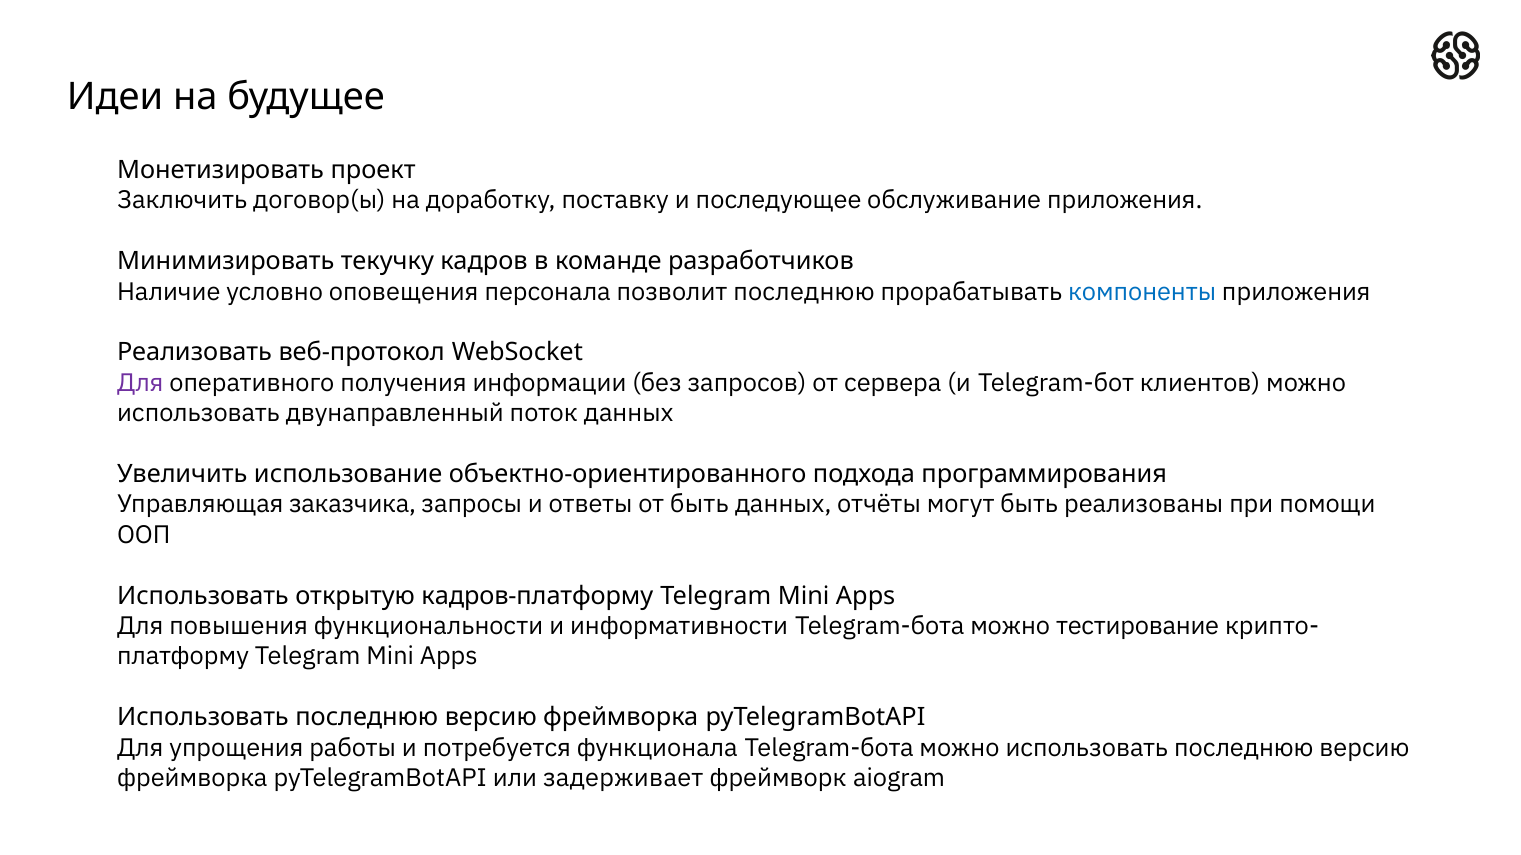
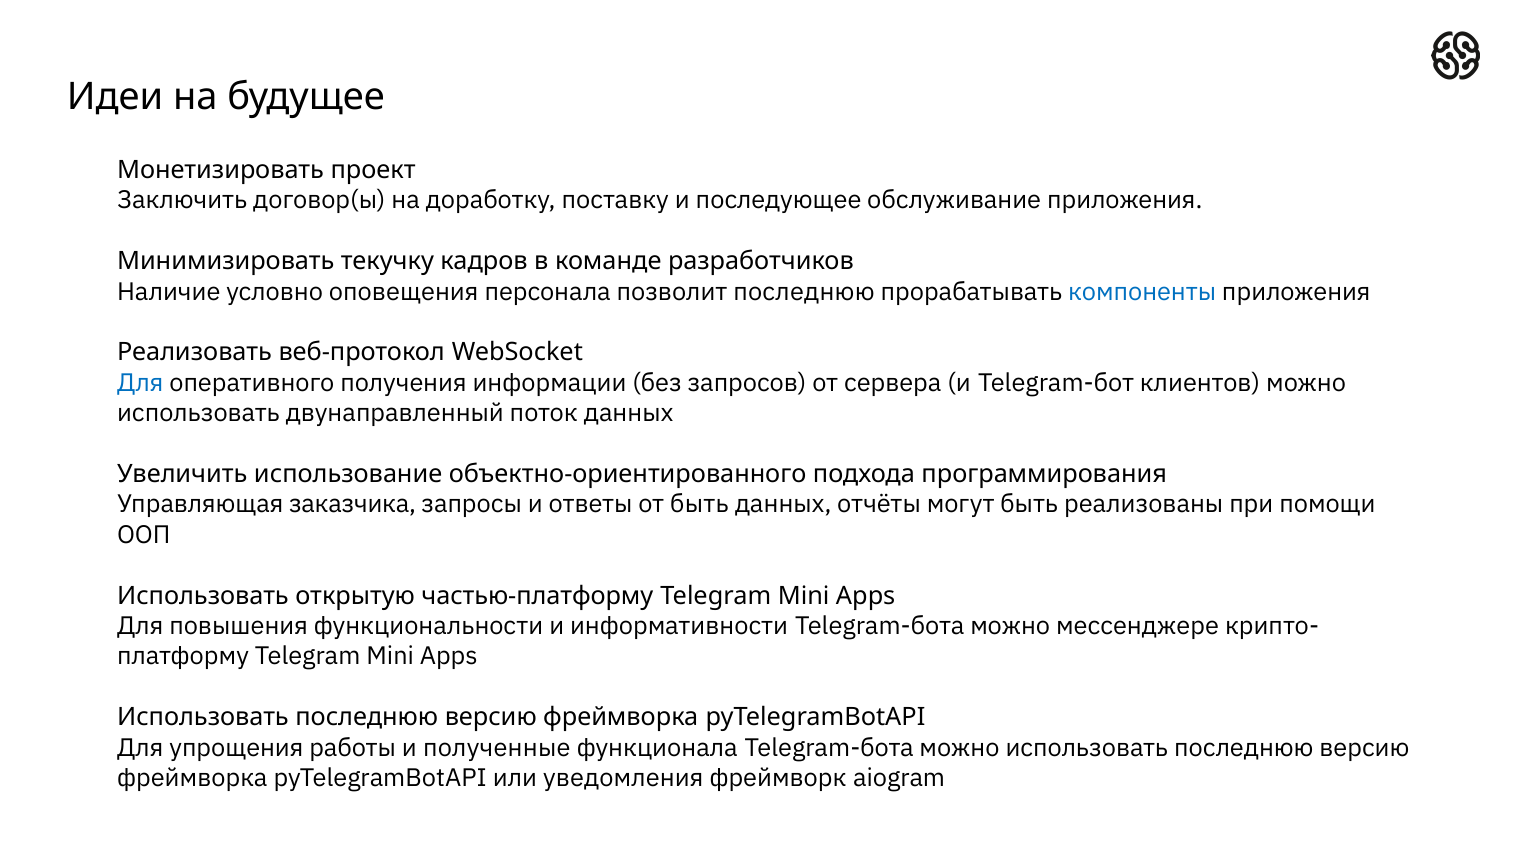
Для at (140, 383) colour: purple -> blue
кадров-платформу: кадров-платформу -> частью-платформу
тестирование: тестирование -> мессенджере
потребуется: потребуется -> полученные
задерживает: задерживает -> уведомления
